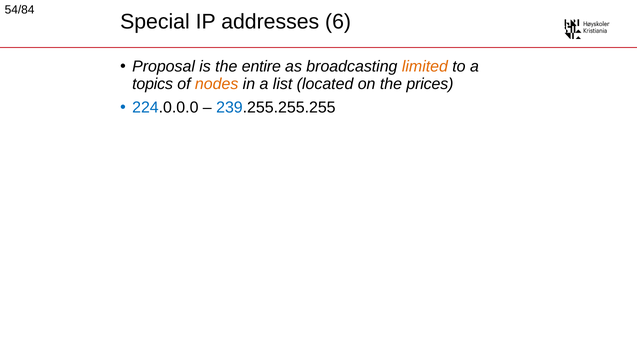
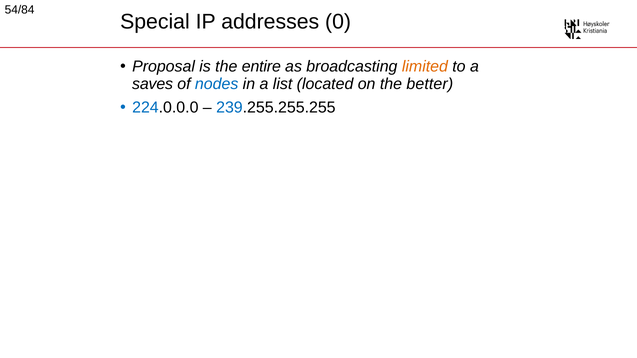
6: 6 -> 0
topics: topics -> saves
nodes colour: orange -> blue
prices: prices -> better
